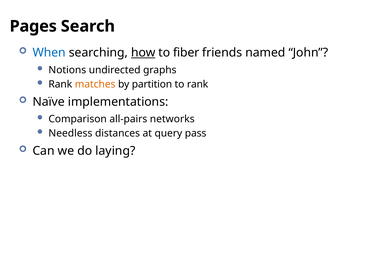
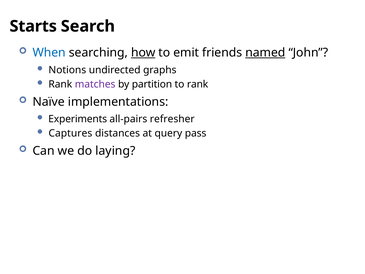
Pages: Pages -> Starts
fiber: fiber -> emit
named underline: none -> present
matches colour: orange -> purple
Comparison: Comparison -> Experiments
networks: networks -> refresher
Needless: Needless -> Captures
